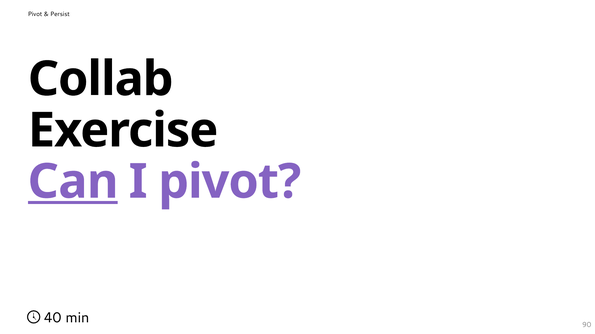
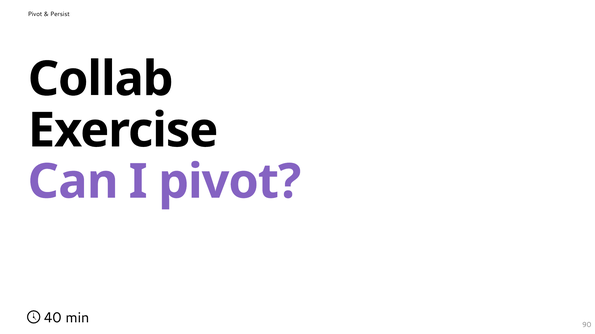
Can underline: present -> none
